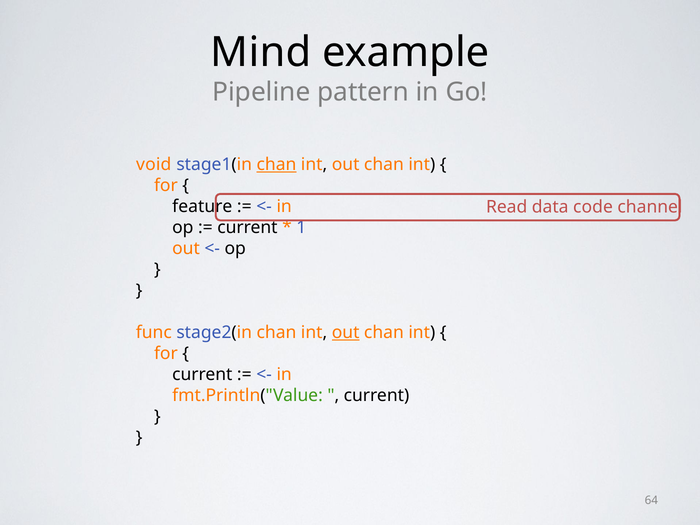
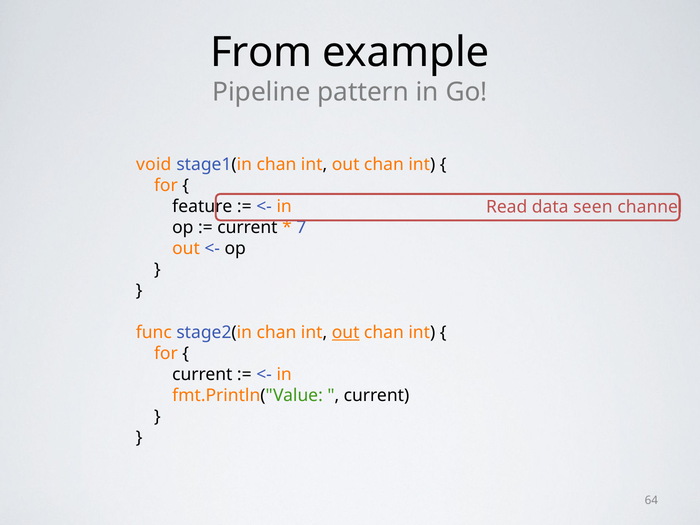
Mind: Mind -> From
chan at (276, 164) underline: present -> none
code: code -> seen
1: 1 -> 7
